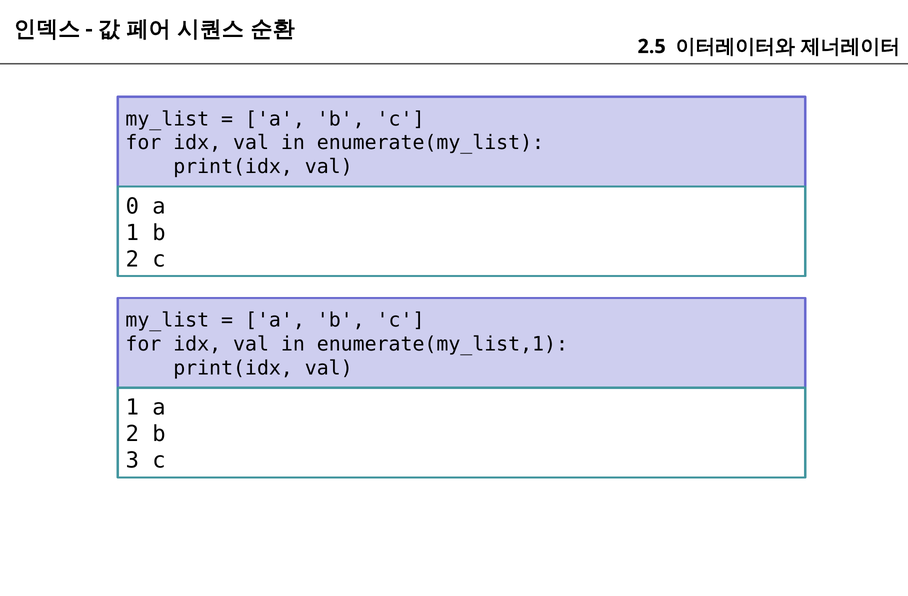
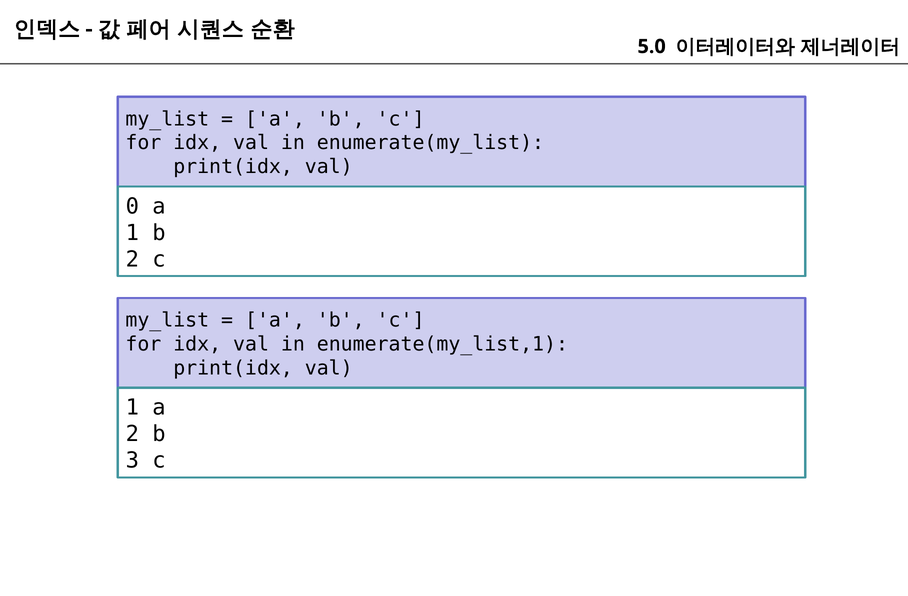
2.5: 2.5 -> 5.0
